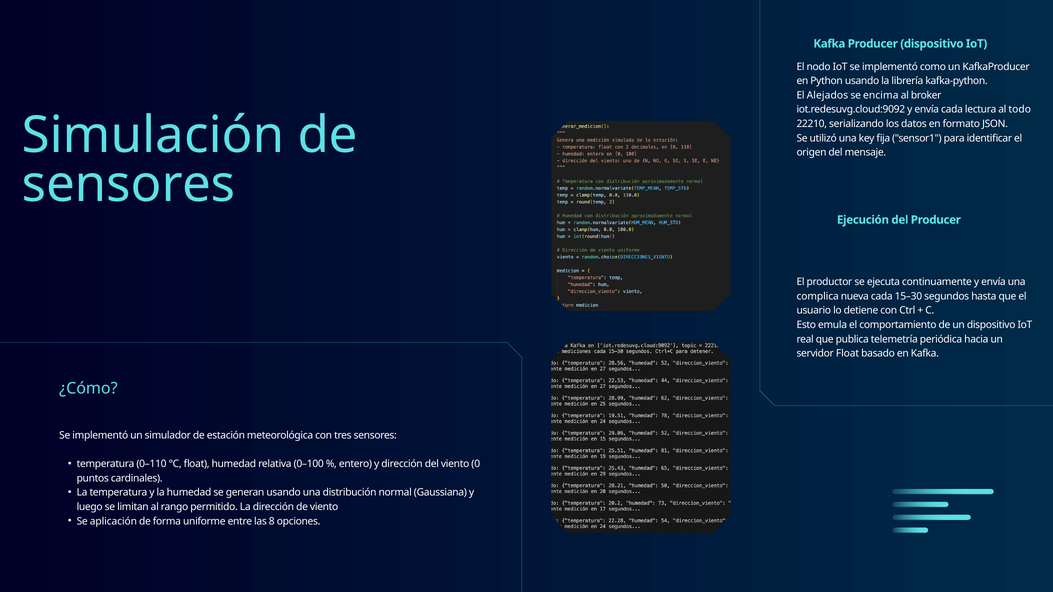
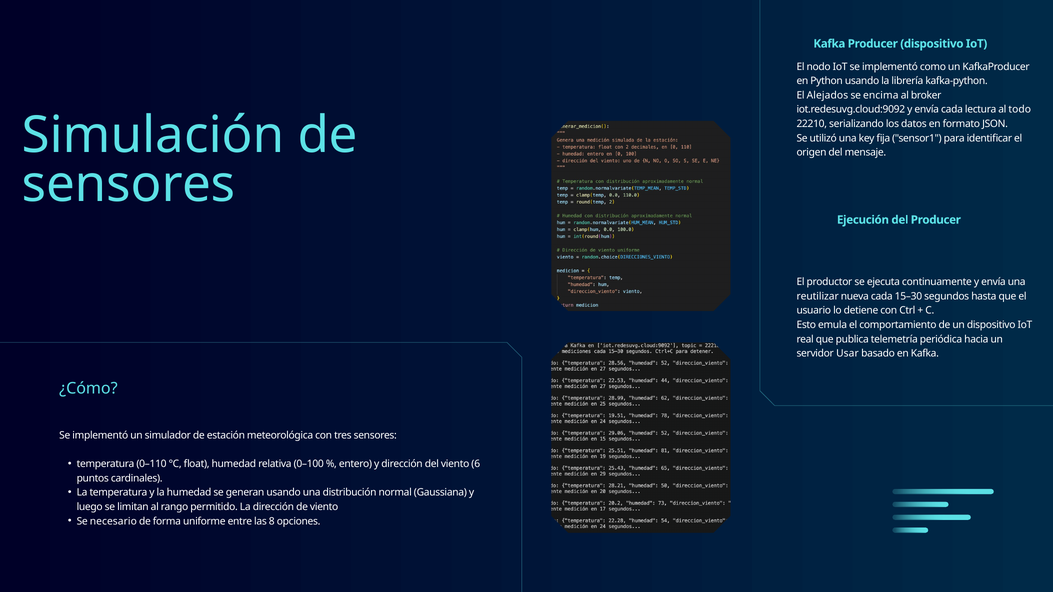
complica: complica -> reutilizar
servidor Float: Float -> Usar
0: 0 -> 6
aplicación: aplicación -> necesario
